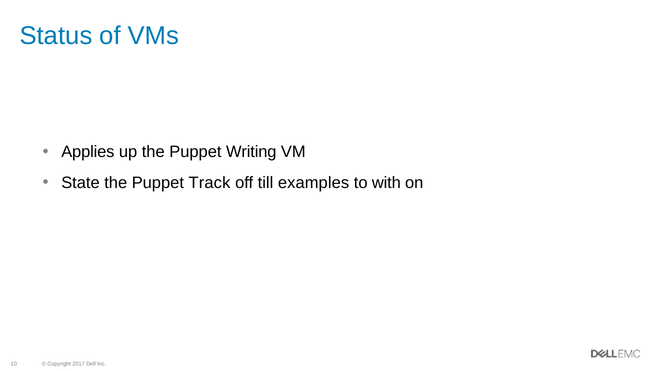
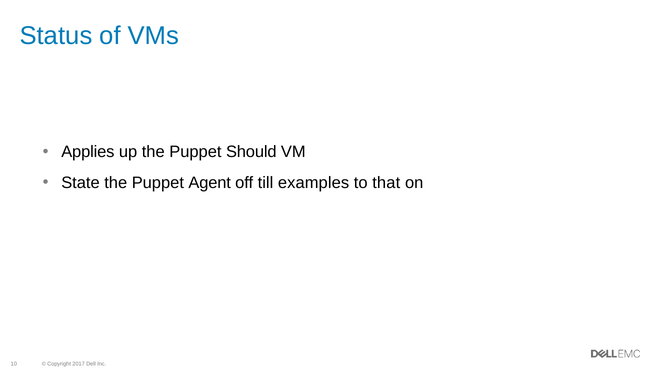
Writing: Writing -> Should
Track: Track -> Agent
with: with -> that
